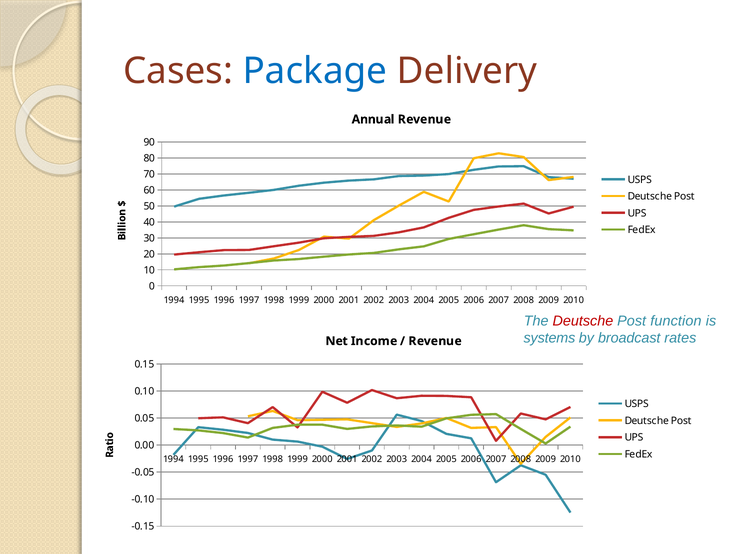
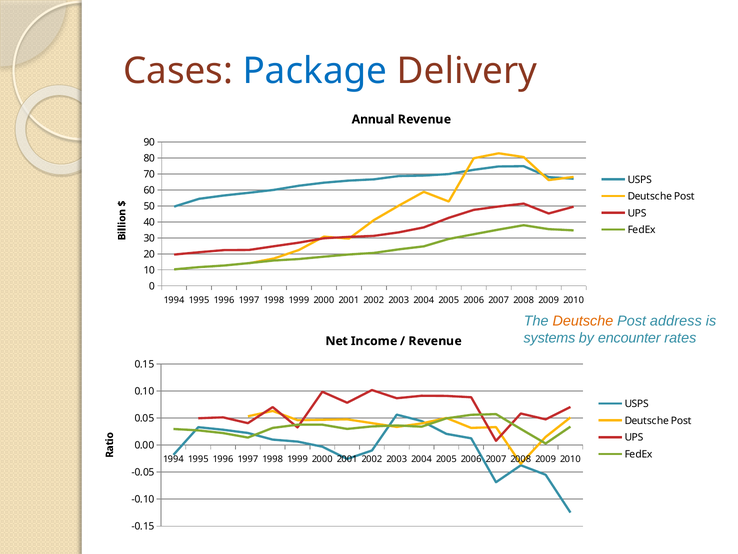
Deutsche at (583, 321) colour: red -> orange
function: function -> address
broadcast: broadcast -> encounter
